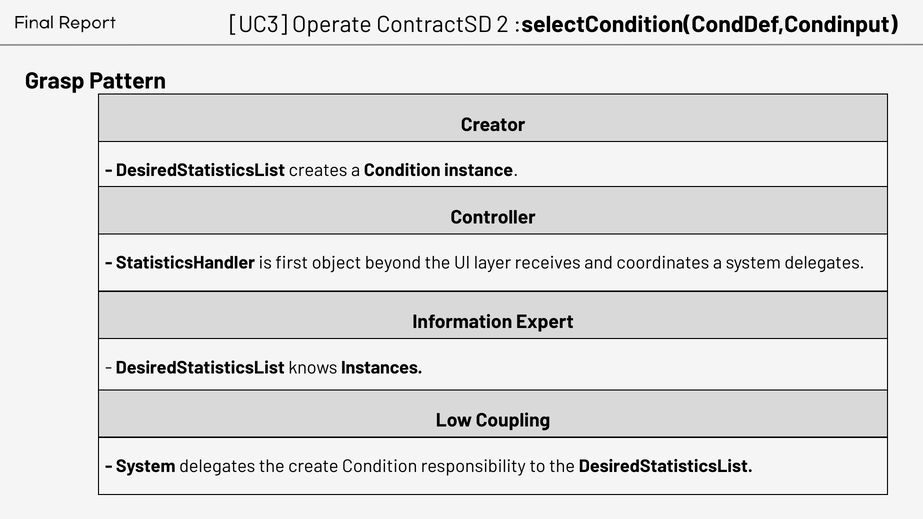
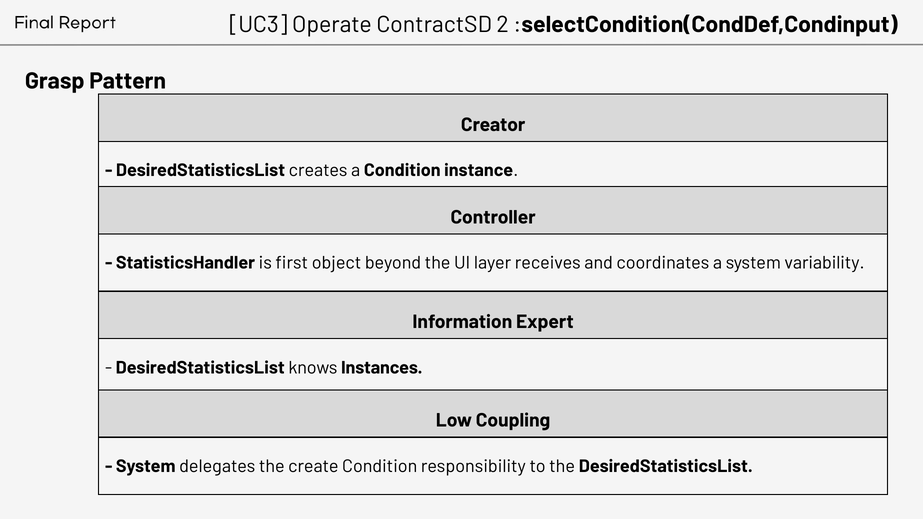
a system delegates: delegates -> variability
